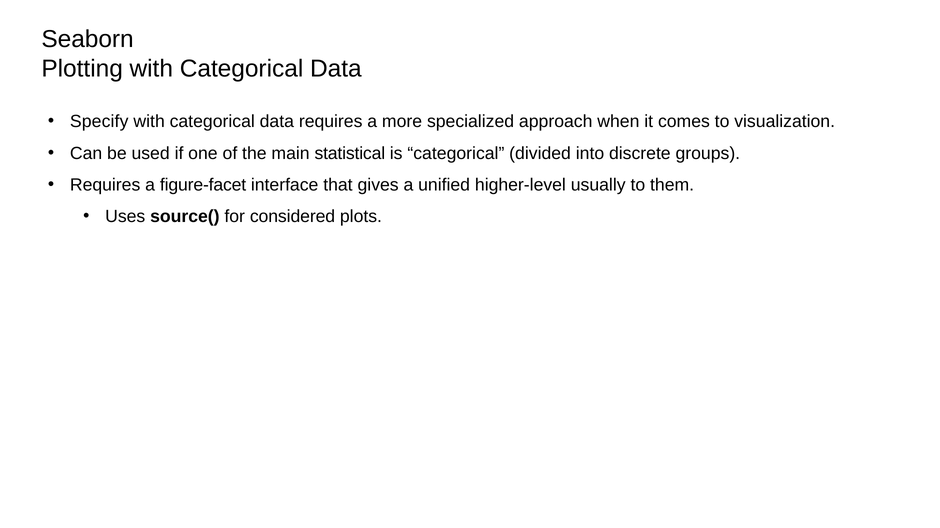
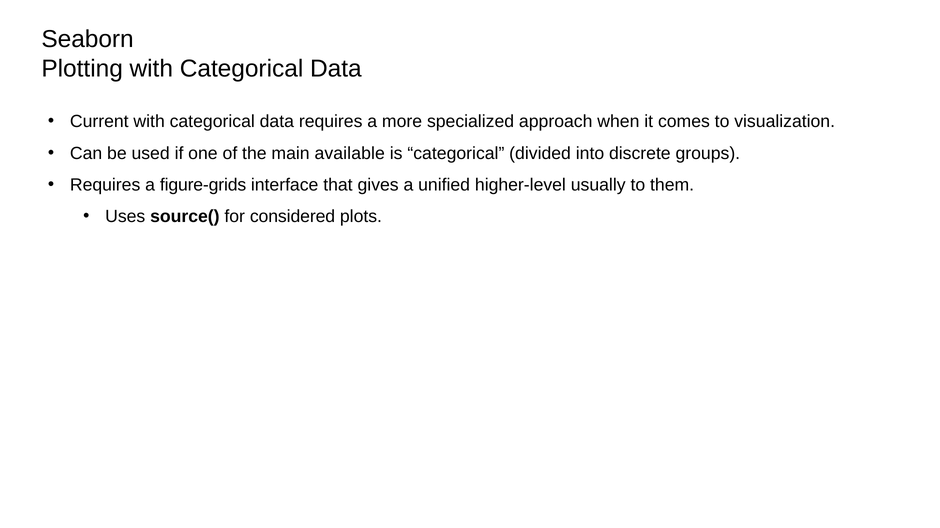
Specify: Specify -> Current
statistical: statistical -> available
figure-facet: figure-facet -> figure-grids
